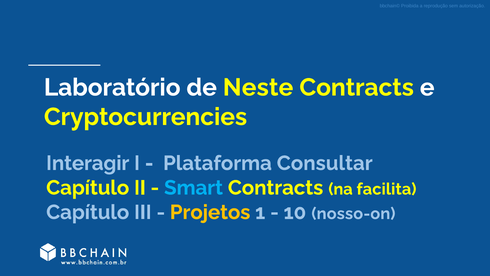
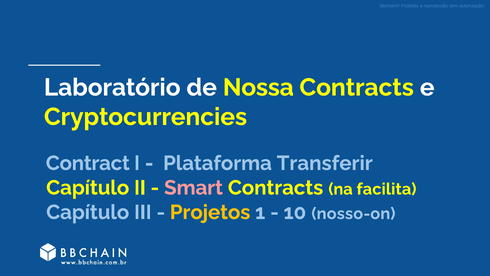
Neste: Neste -> Nossa
Interagir: Interagir -> Contract
Consultar: Consultar -> Transferir
Smart colour: light blue -> pink
